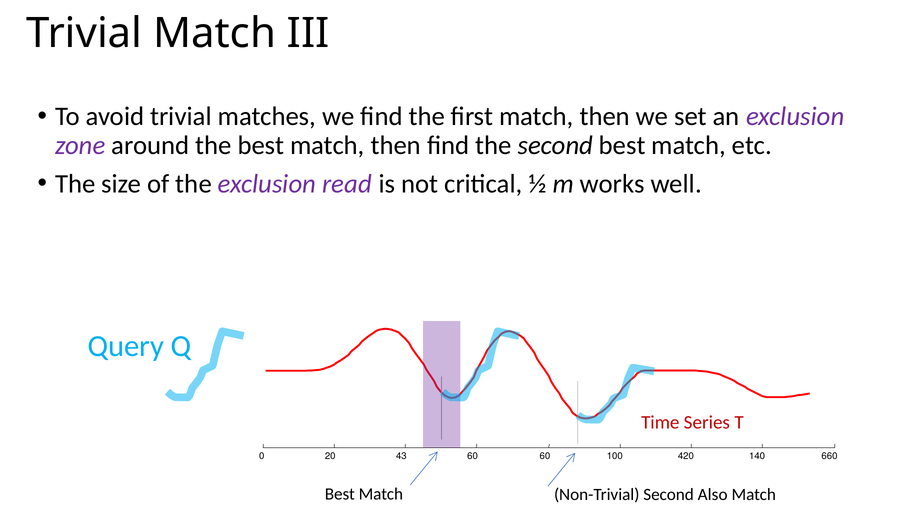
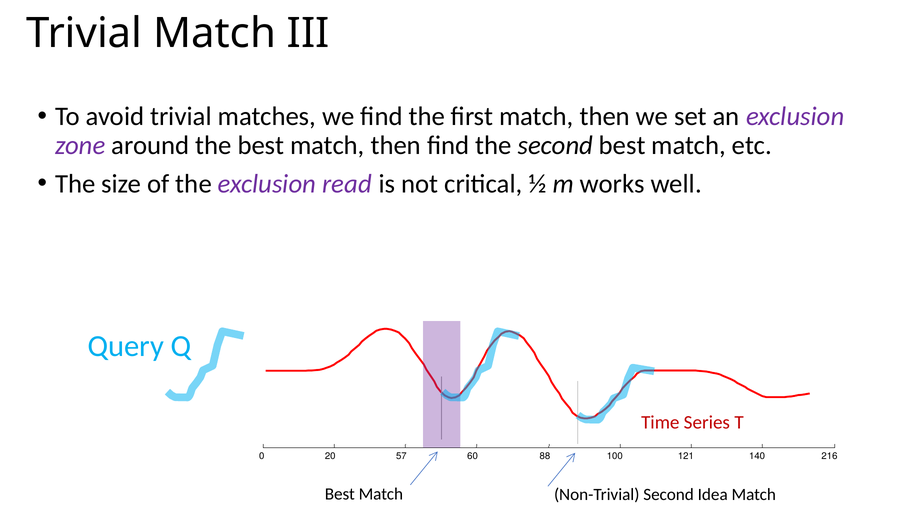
43: 43 -> 57
60 60: 60 -> 88
420: 420 -> 121
660: 660 -> 216
Also: Also -> Idea
